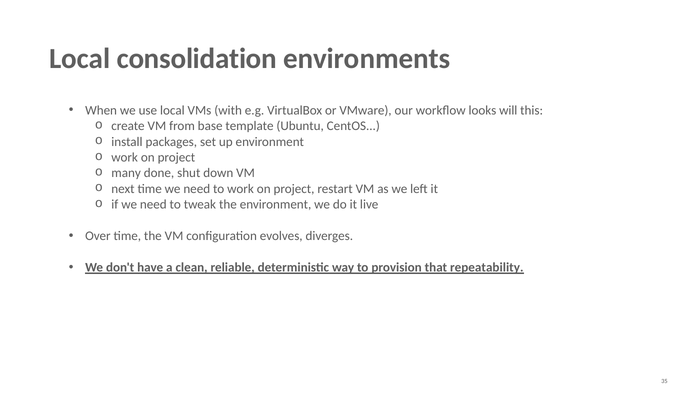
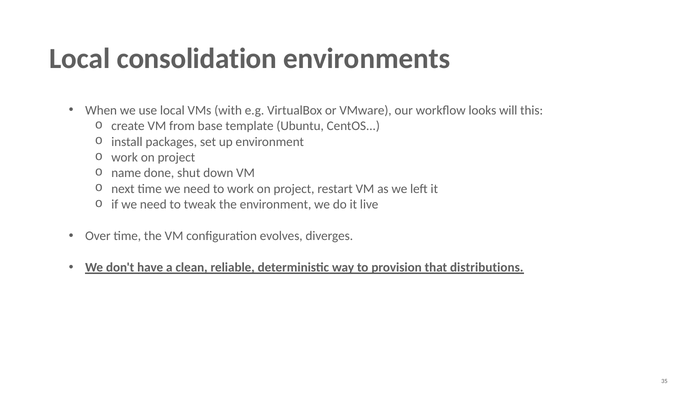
many: many -> name
repeatability: repeatability -> distributions
